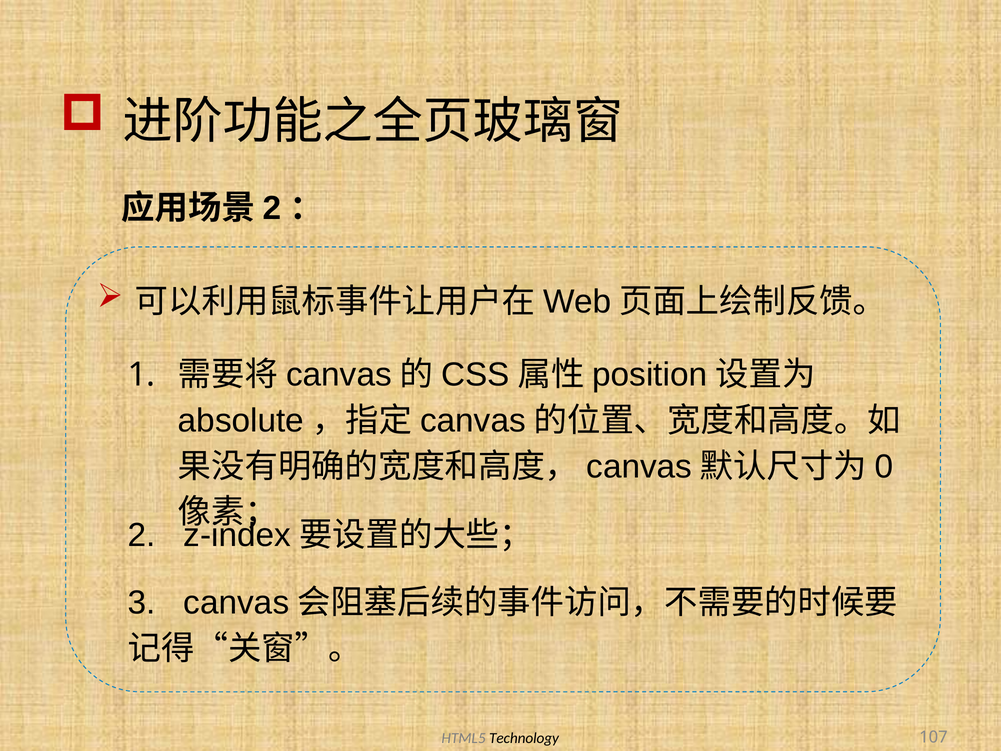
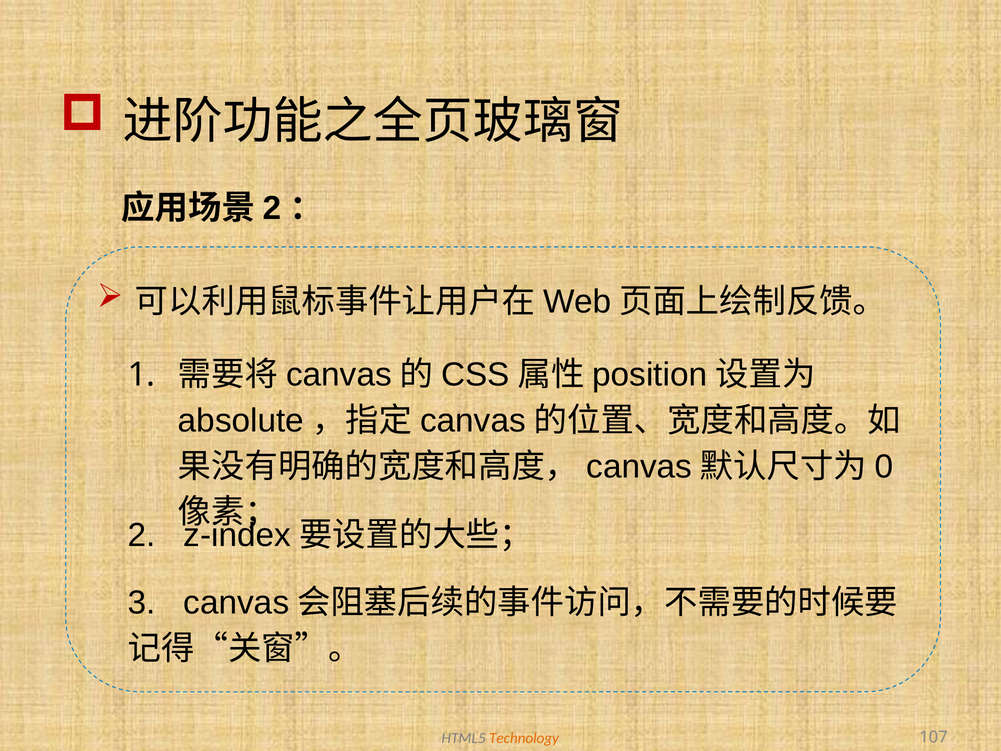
Technology colour: black -> orange
